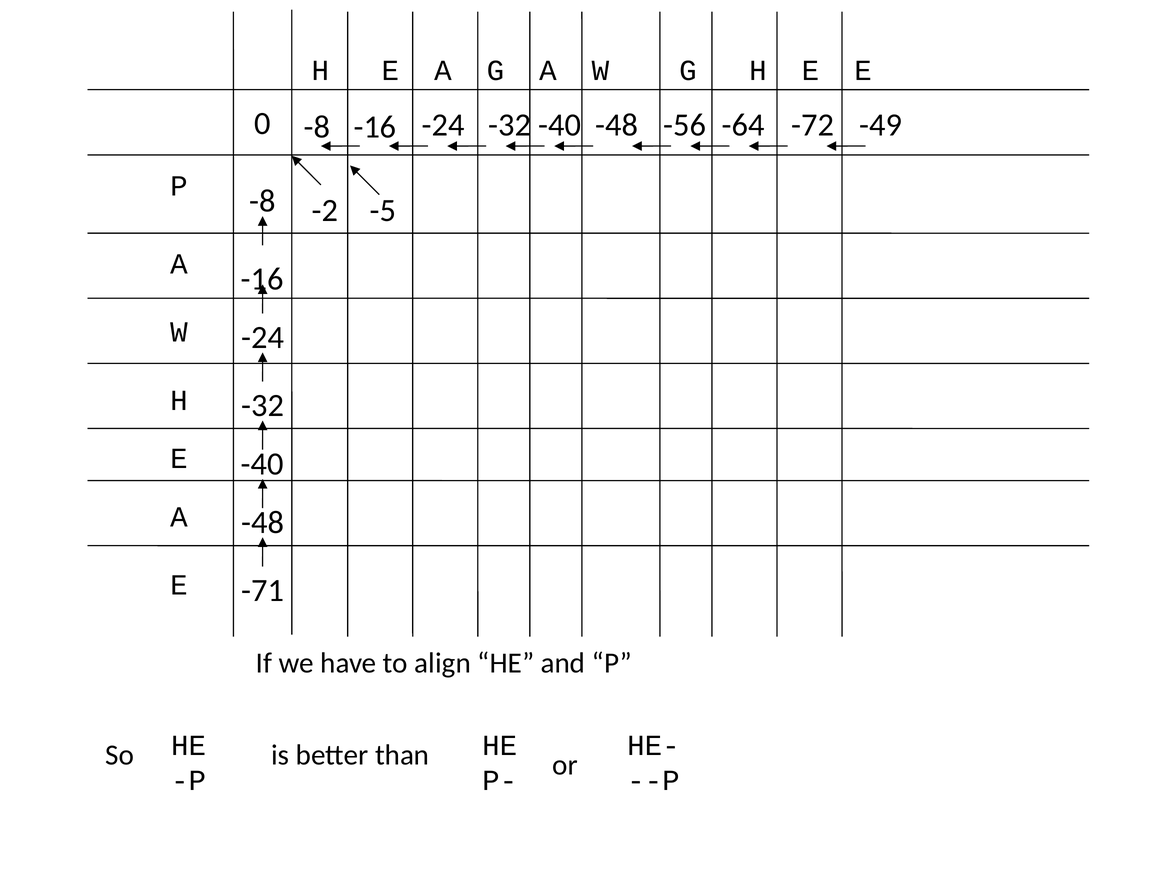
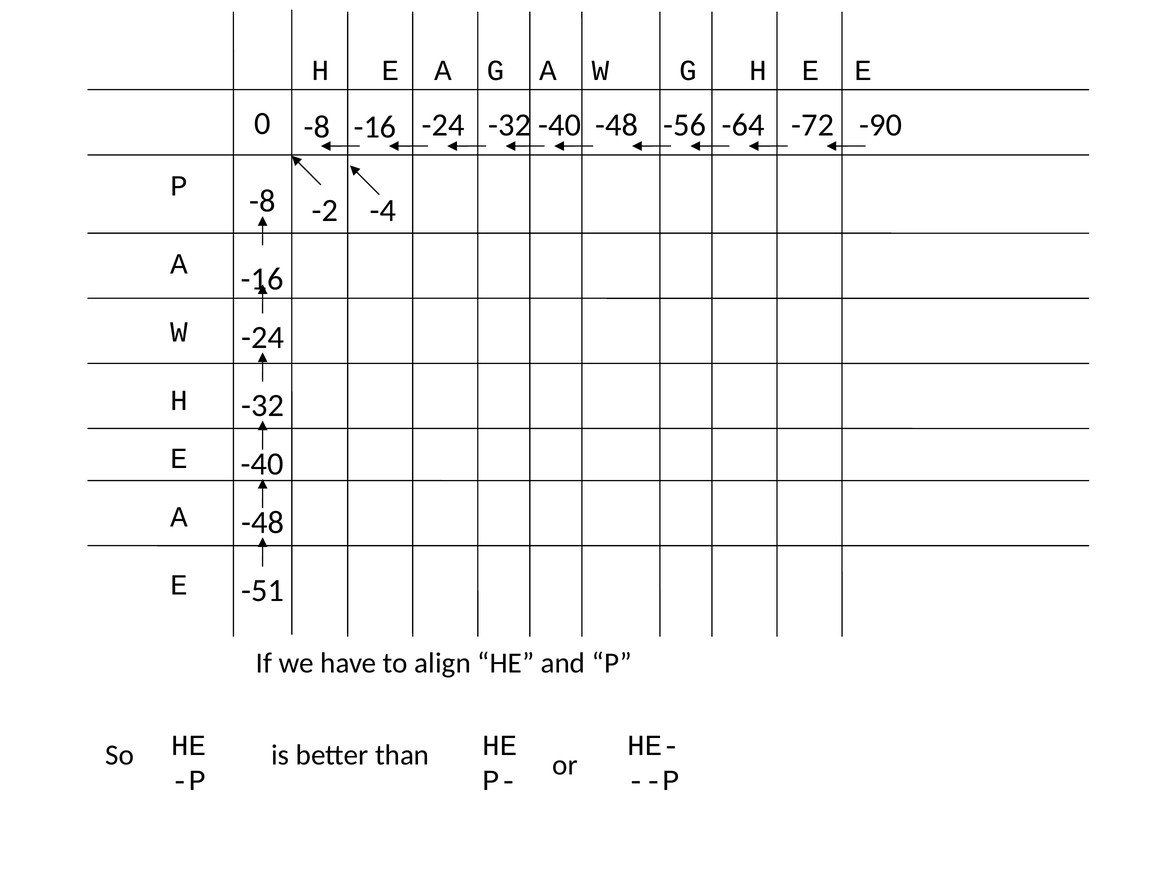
-49: -49 -> -90
-5: -5 -> -4
-71: -71 -> -51
